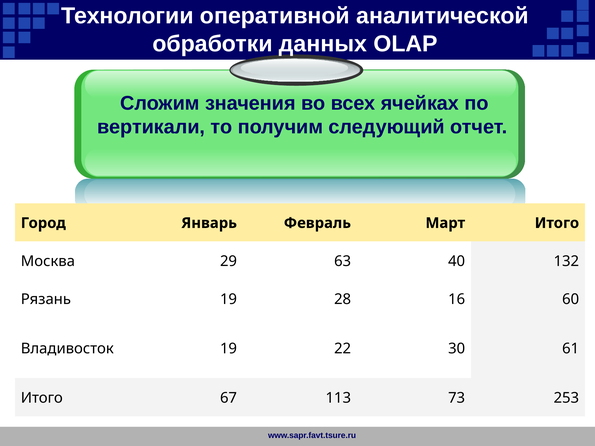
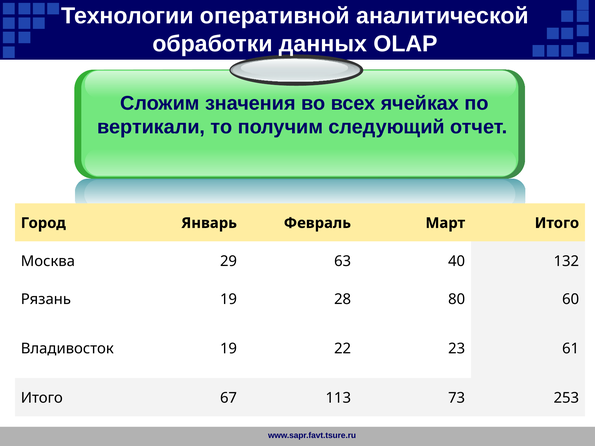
16: 16 -> 80
30: 30 -> 23
